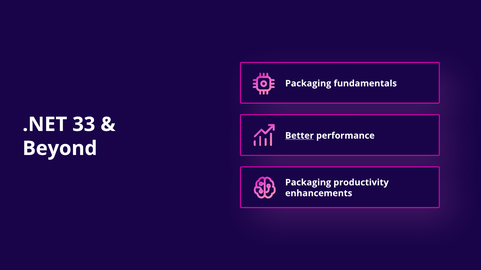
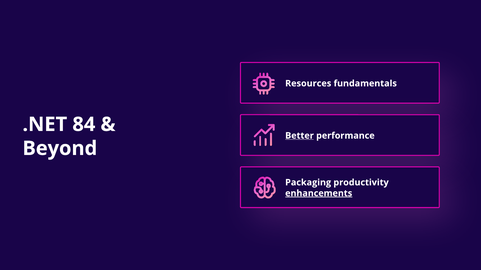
Packaging at (308, 84): Packaging -> Resources
33: 33 -> 84
enhancements underline: none -> present
